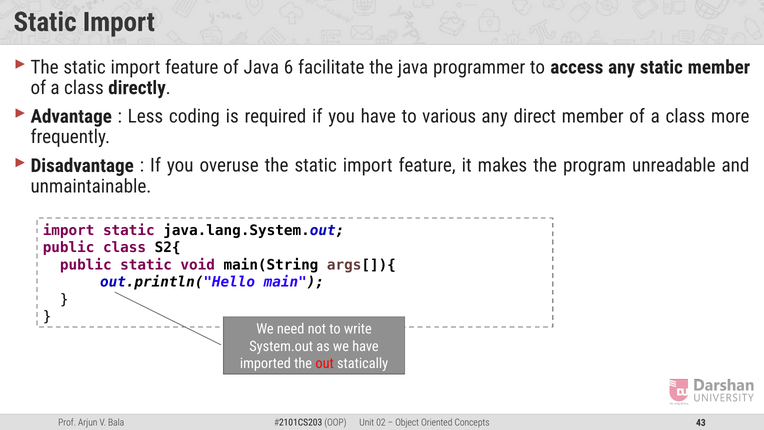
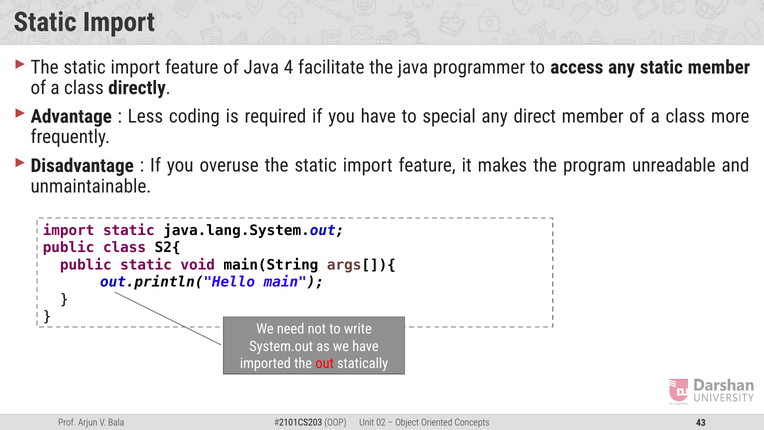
6: 6 -> 4
various: various -> special
